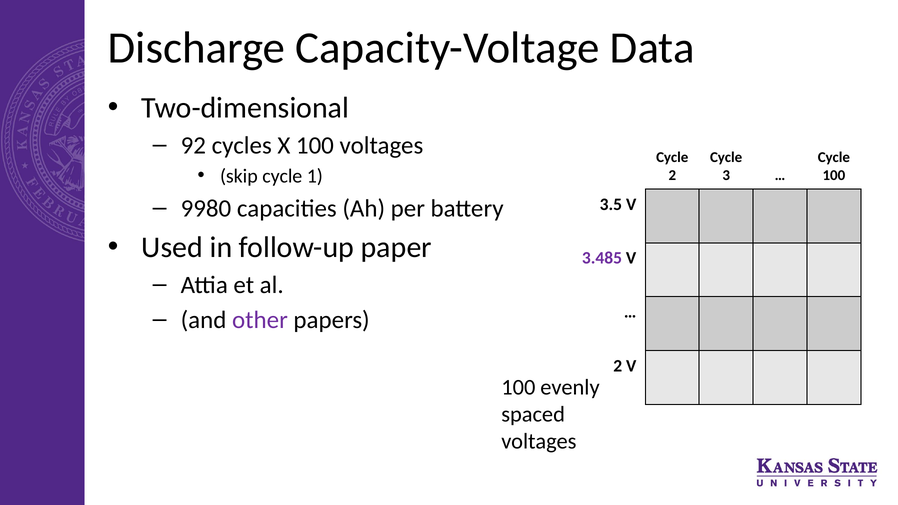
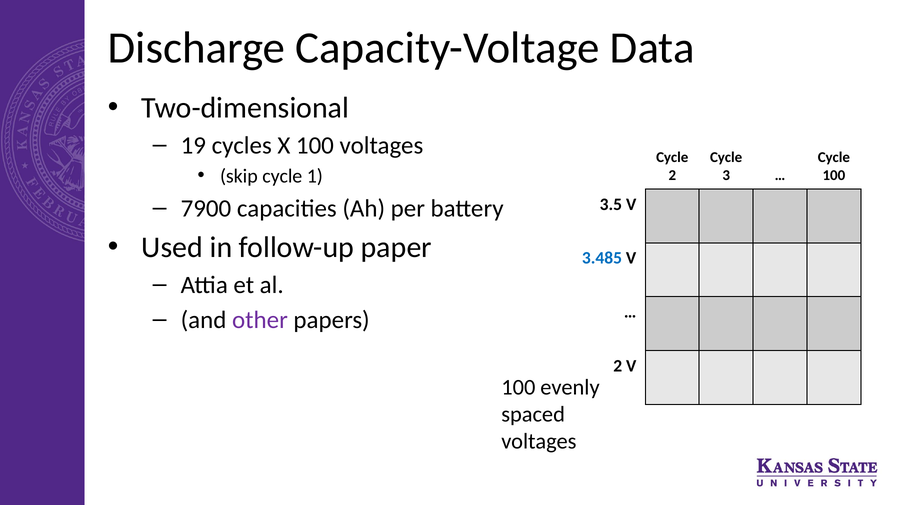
92: 92 -> 19
9980: 9980 -> 7900
3.485 colour: purple -> blue
